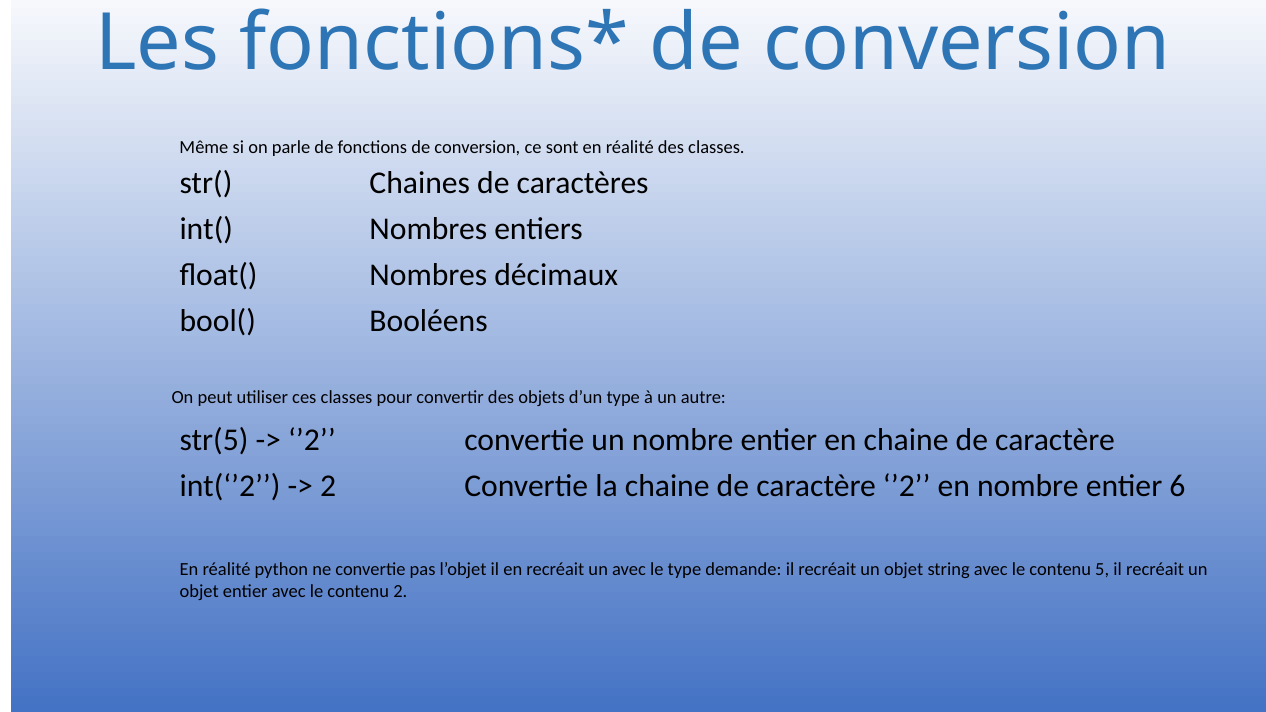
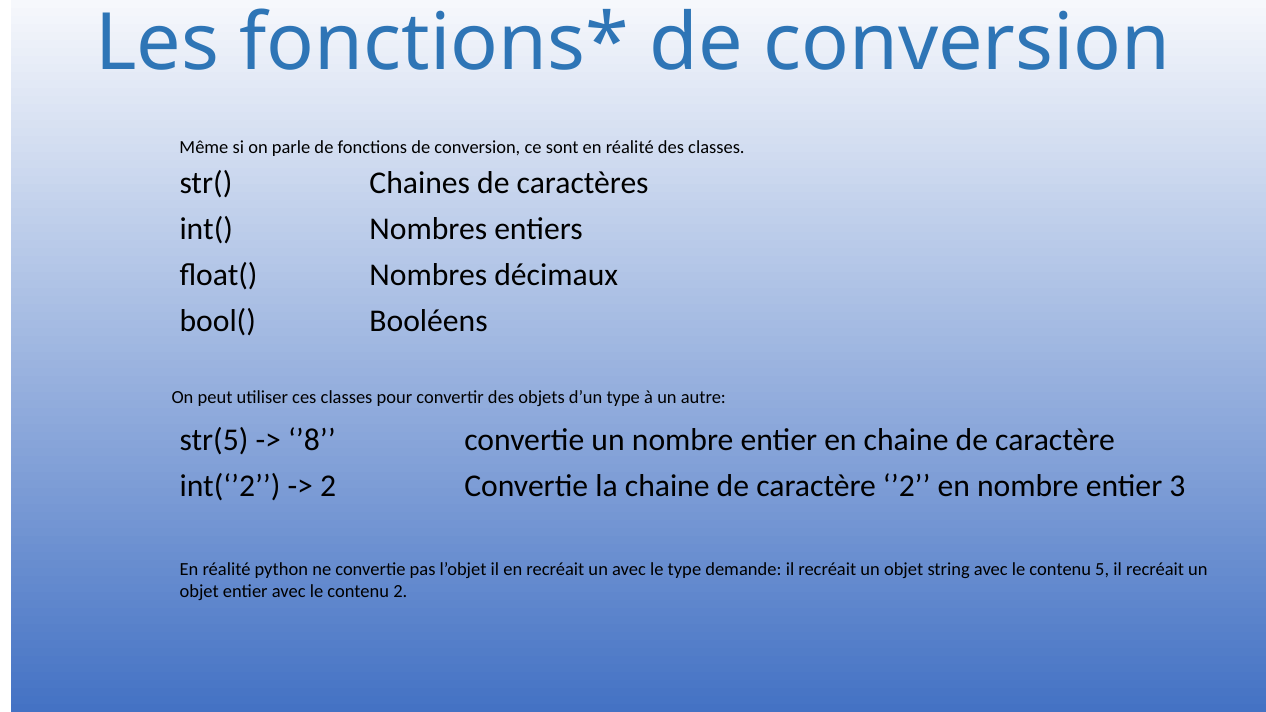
’2 at (312, 441): ’2 -> ’8
6: 6 -> 3
